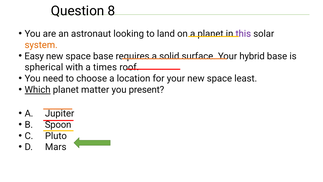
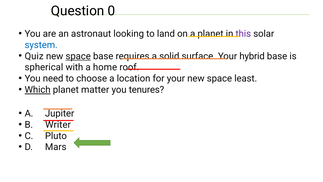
8: 8 -> 0
system colour: orange -> blue
Easy: Easy -> Quiz
space at (78, 56) underline: none -> present
times: times -> home
present: present -> tenures
Spoon: Spoon -> Writer
